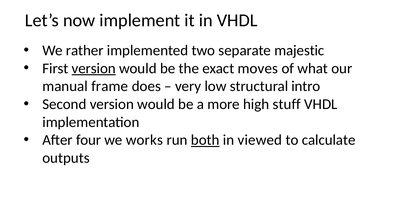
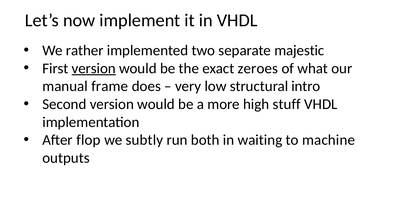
moves: moves -> zeroes
four: four -> flop
works: works -> subtly
both underline: present -> none
viewed: viewed -> waiting
calculate: calculate -> machine
